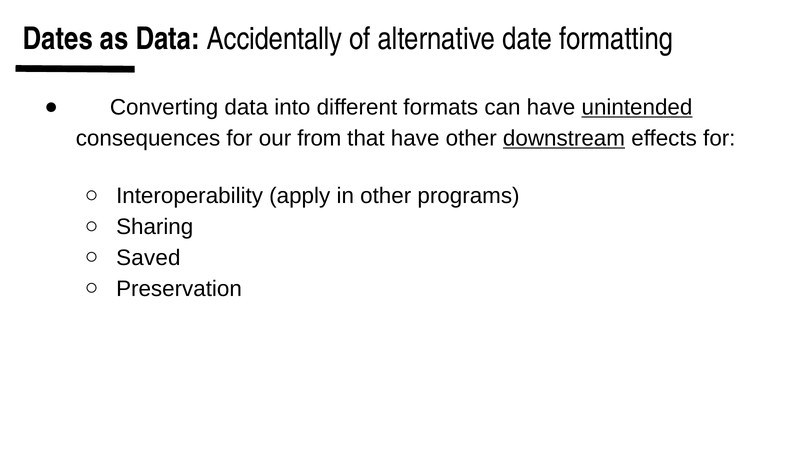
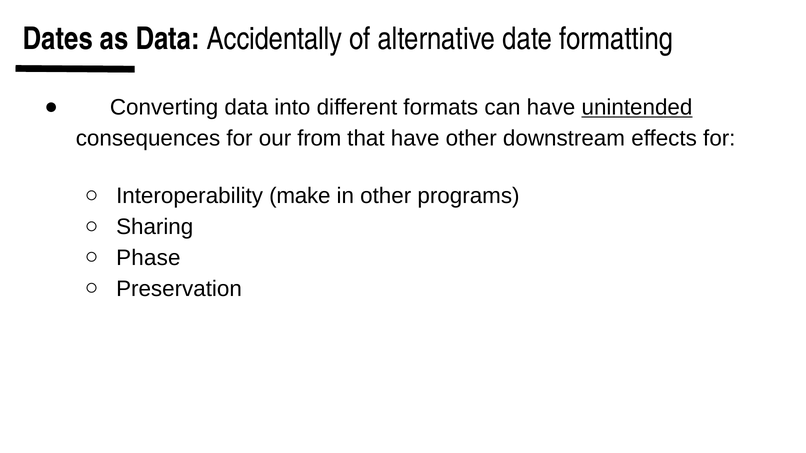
downstream underline: present -> none
apply: apply -> make
Saved: Saved -> Phase
